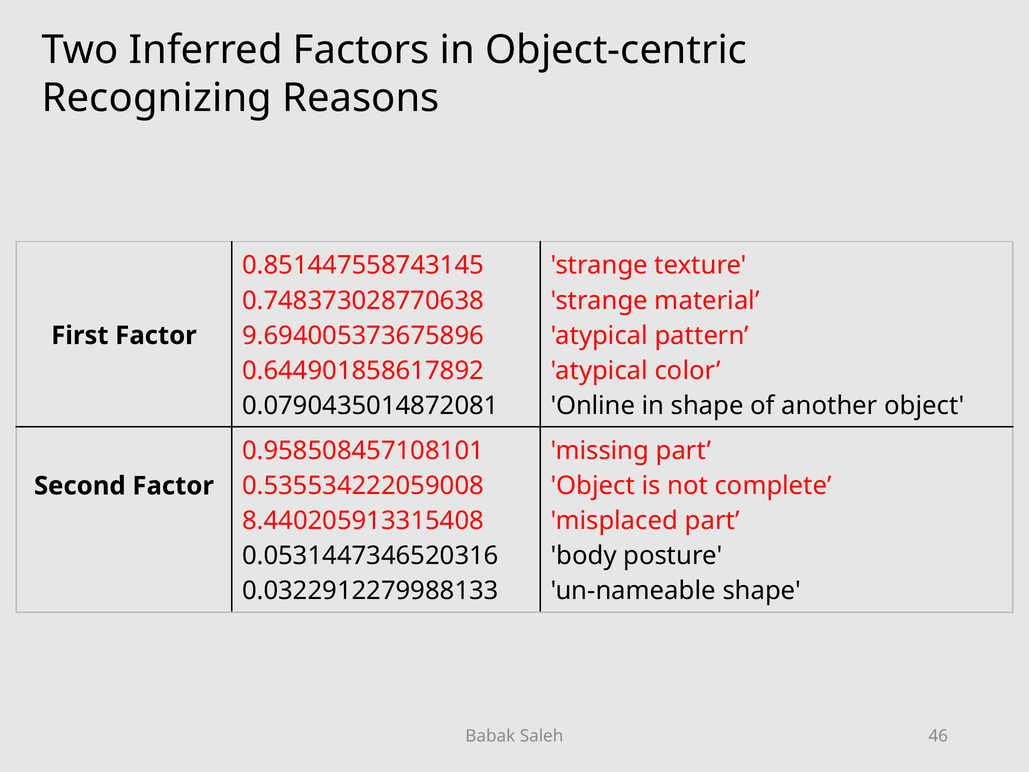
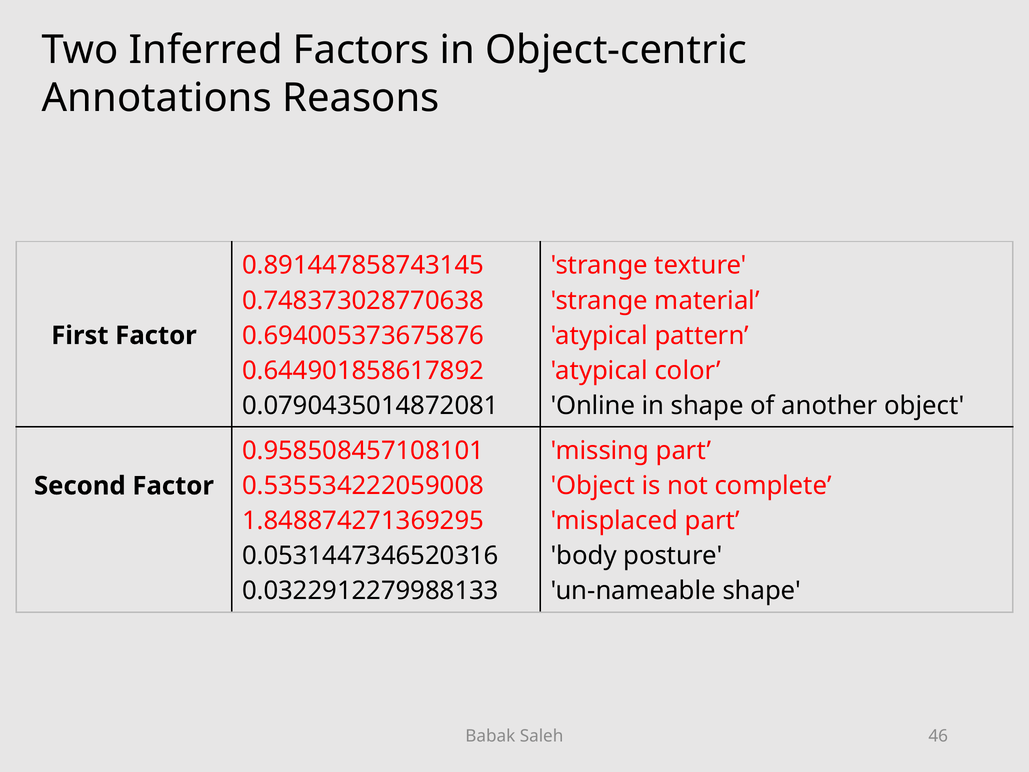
Recognizing: Recognizing -> Annotations
0.851447558743145: 0.851447558743145 -> 0.891447858743145
9.694005373675896: 9.694005373675896 -> 0.694005373675876
8.440205913315408: 8.440205913315408 -> 1.848874271369295
